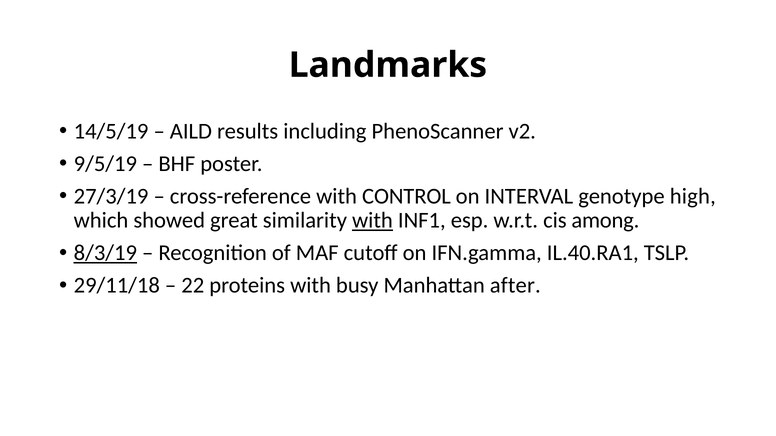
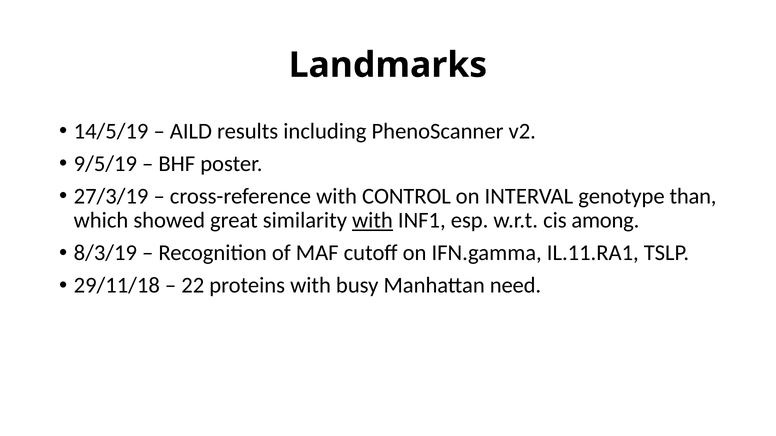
high: high -> than
8/3/19 underline: present -> none
IL.40.RA1: IL.40.RA1 -> IL.11.RA1
after: after -> need
